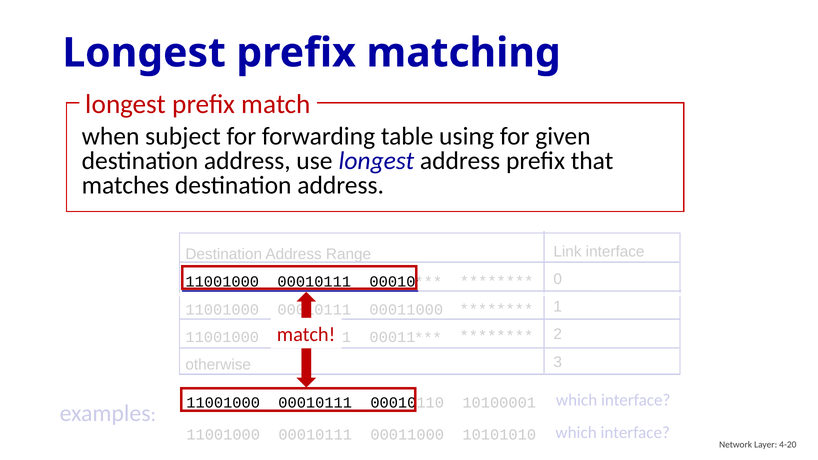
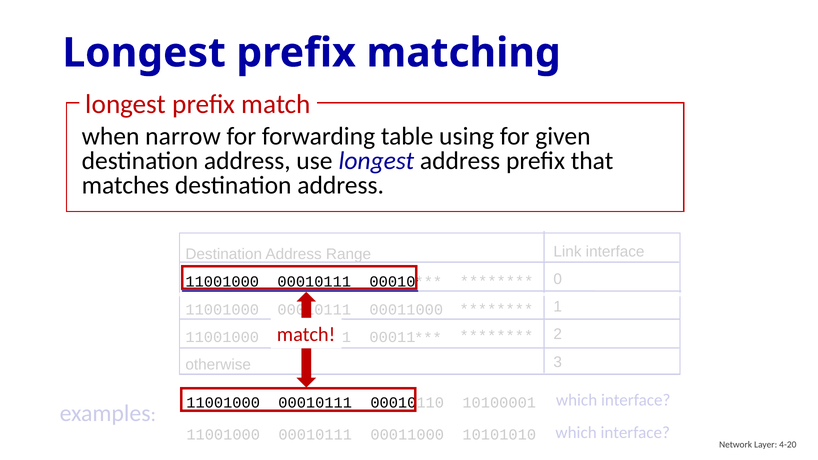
subject: subject -> narrow
